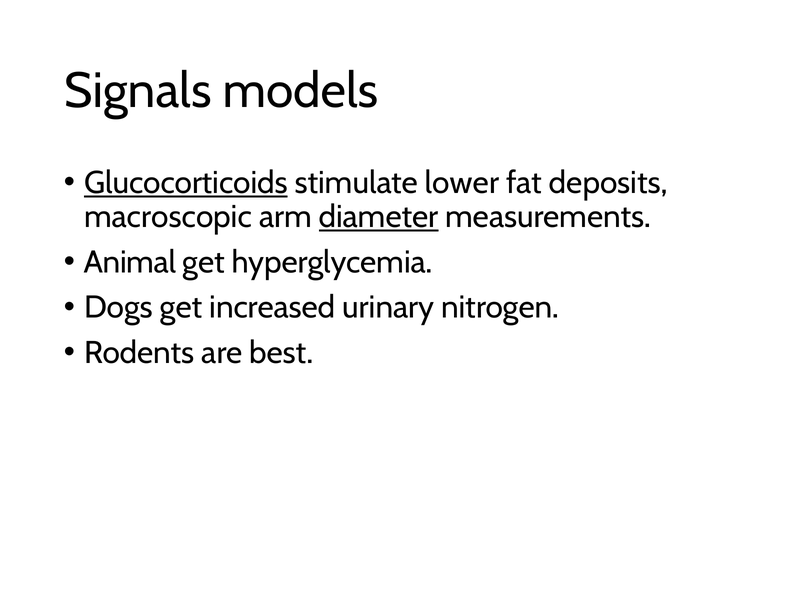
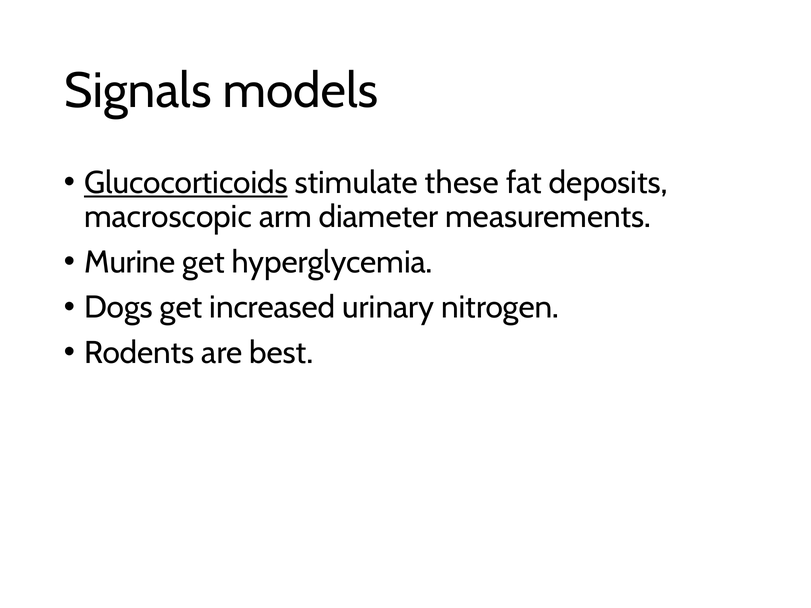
lower: lower -> these
diameter underline: present -> none
Animal: Animal -> Murine
